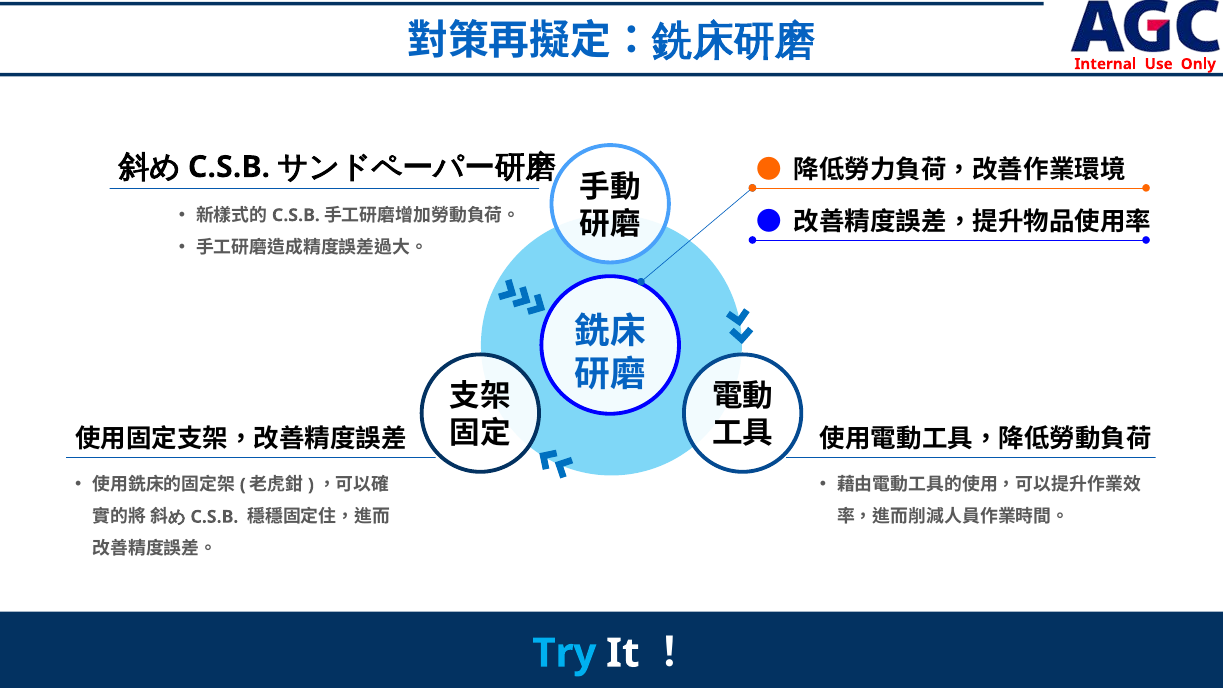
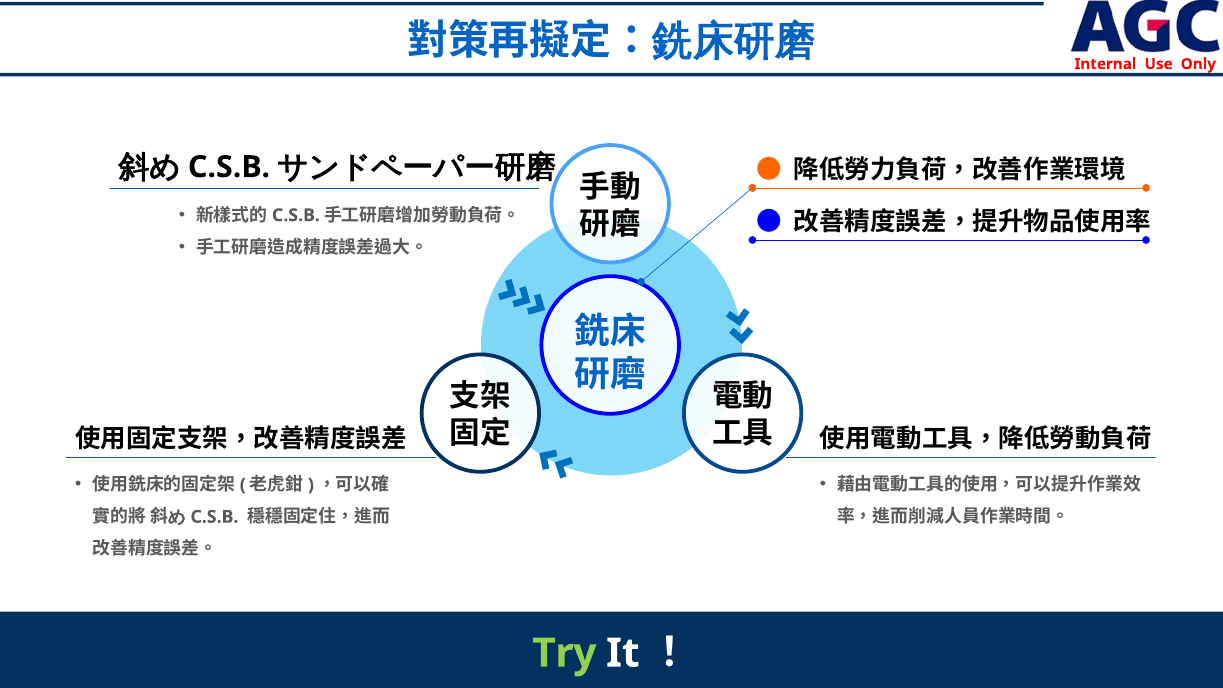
Try colour: light blue -> light green
